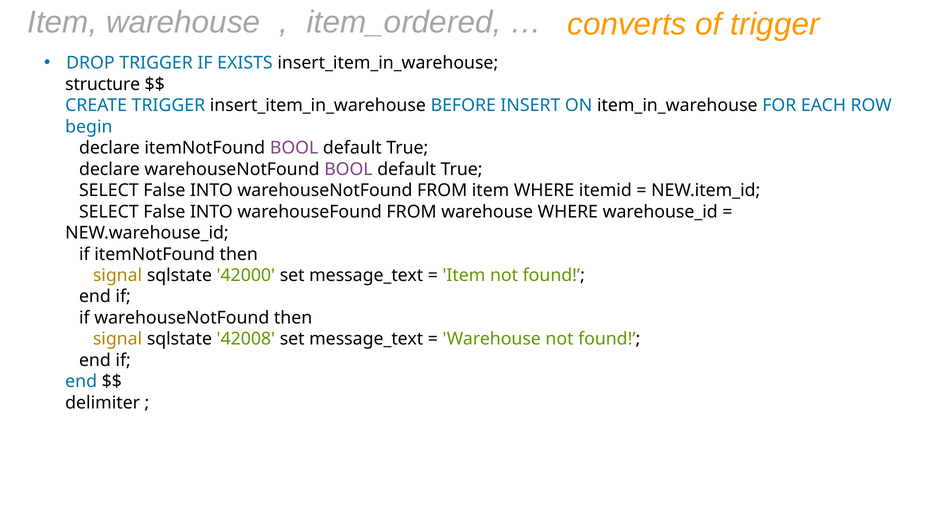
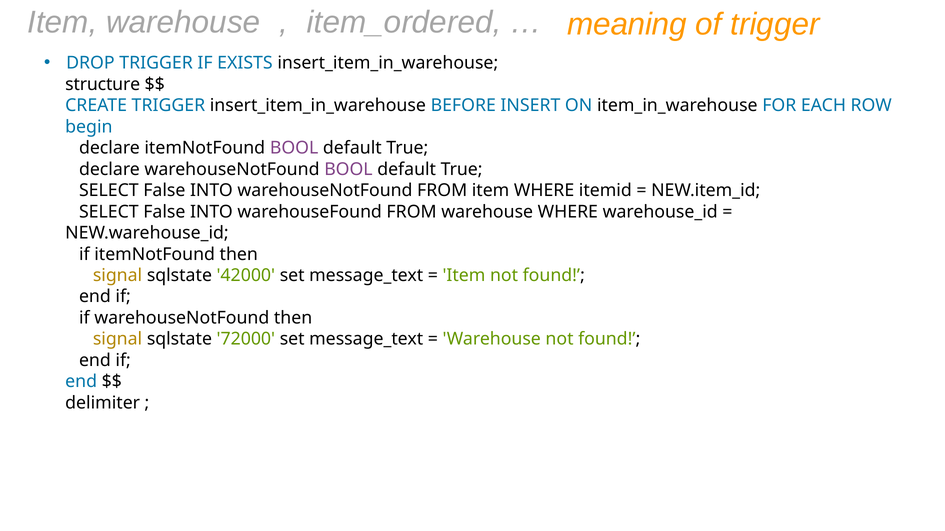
converts: converts -> meaning
42008: 42008 -> 72000
